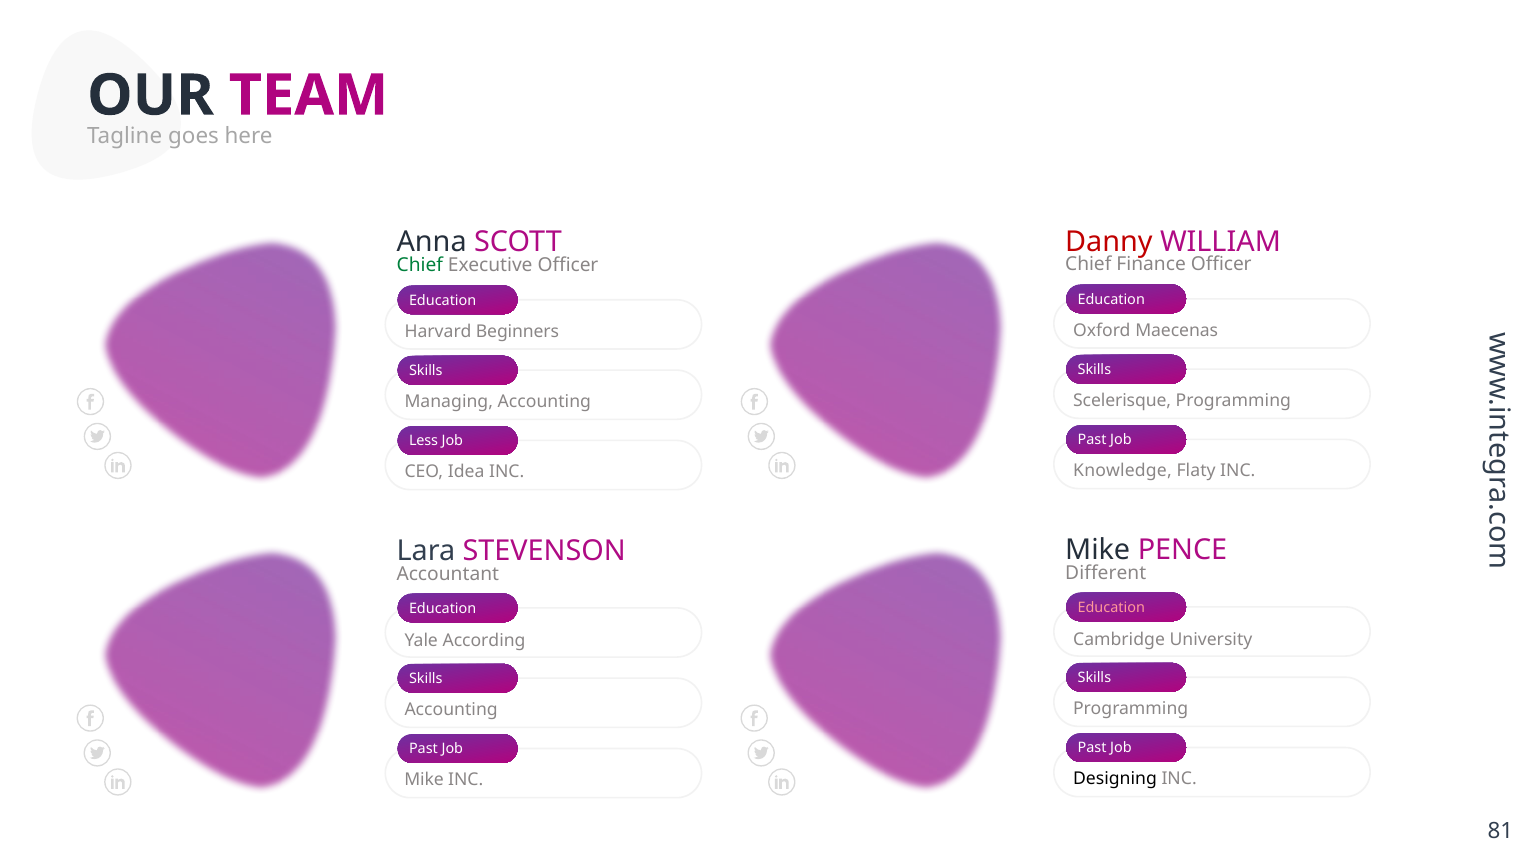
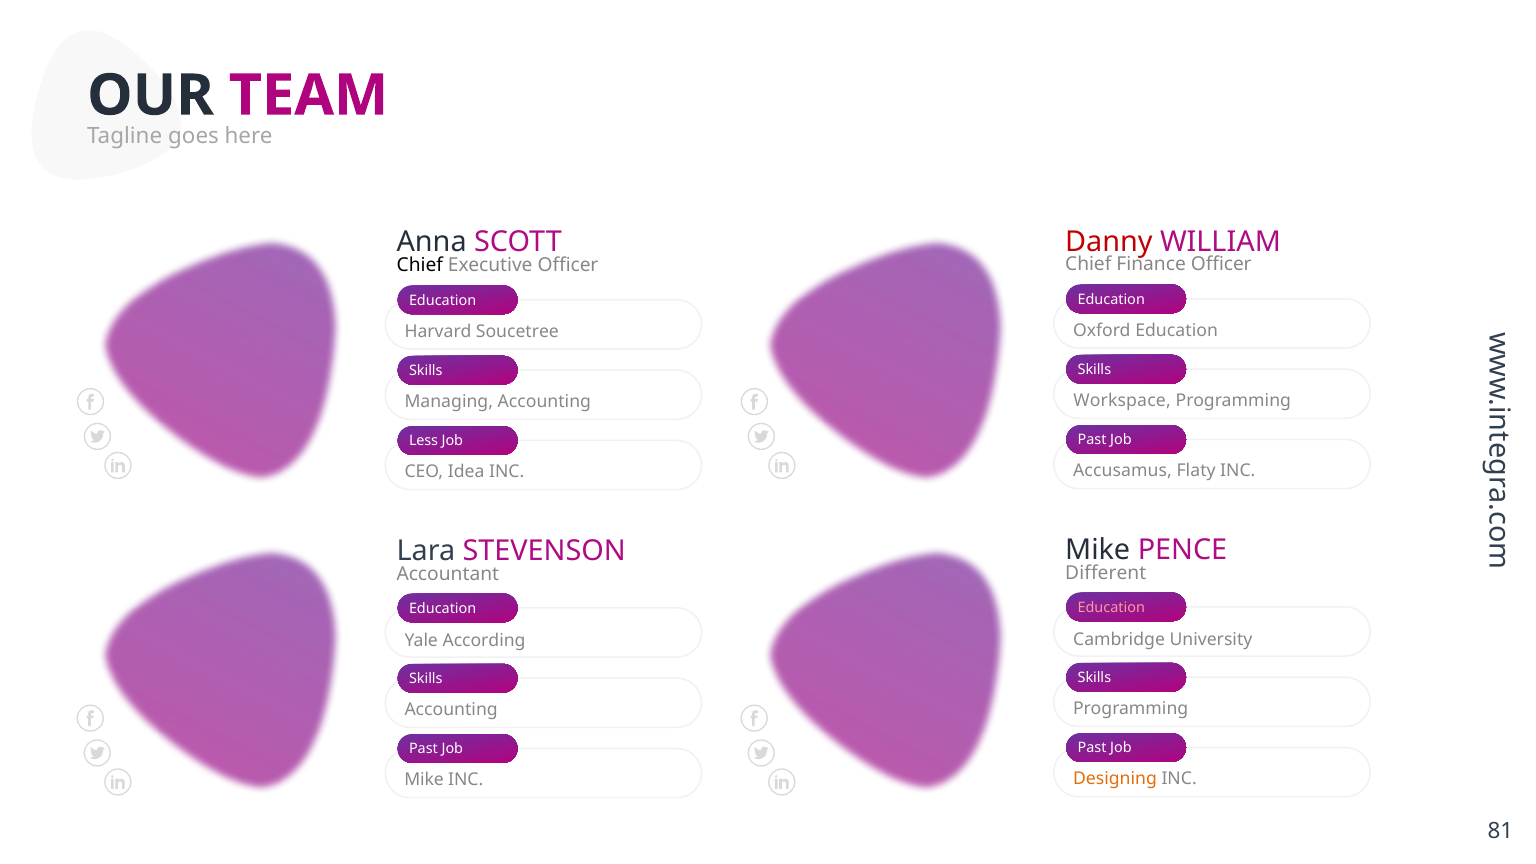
Chief at (420, 266) colour: green -> black
Oxford Maecenas: Maecenas -> Education
Beginners: Beginners -> Soucetree
Scelerisque: Scelerisque -> Workspace
Knowledge: Knowledge -> Accusamus
Designing colour: black -> orange
